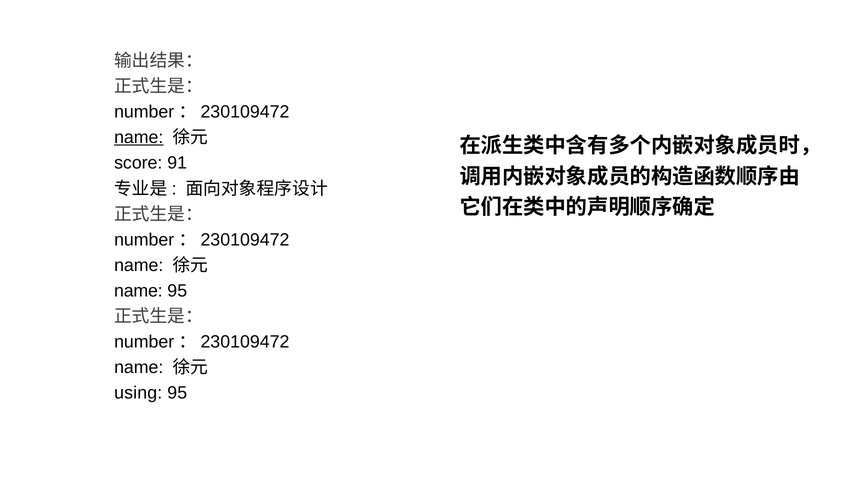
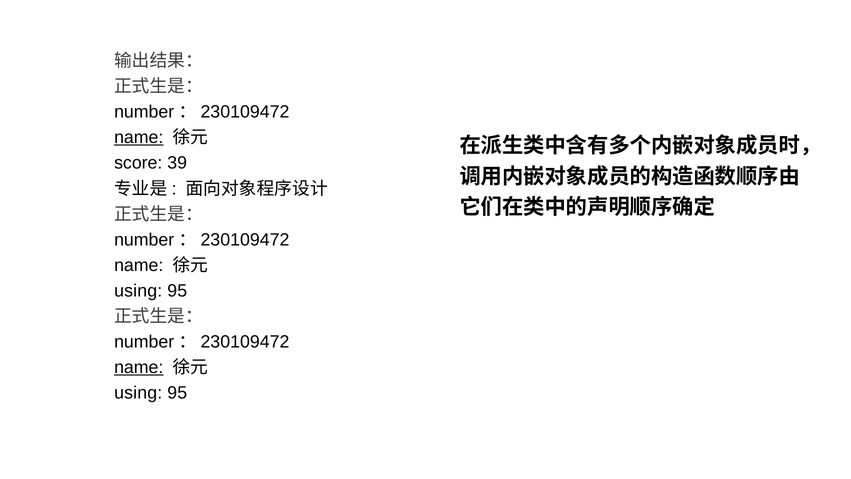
91: 91 -> 39
name at (138, 291): name -> using
name at (139, 367) underline: none -> present
